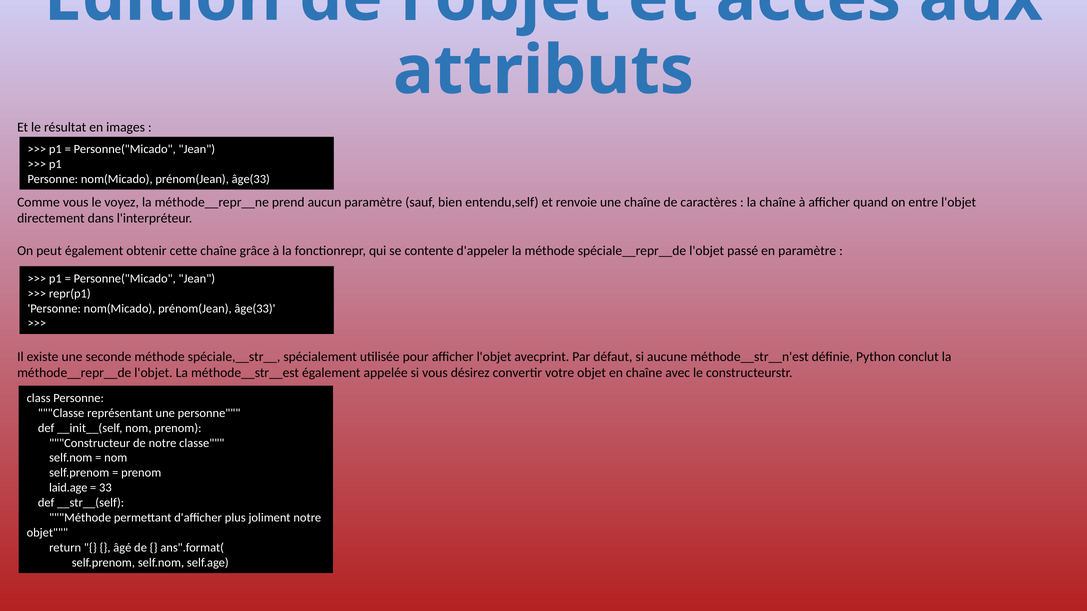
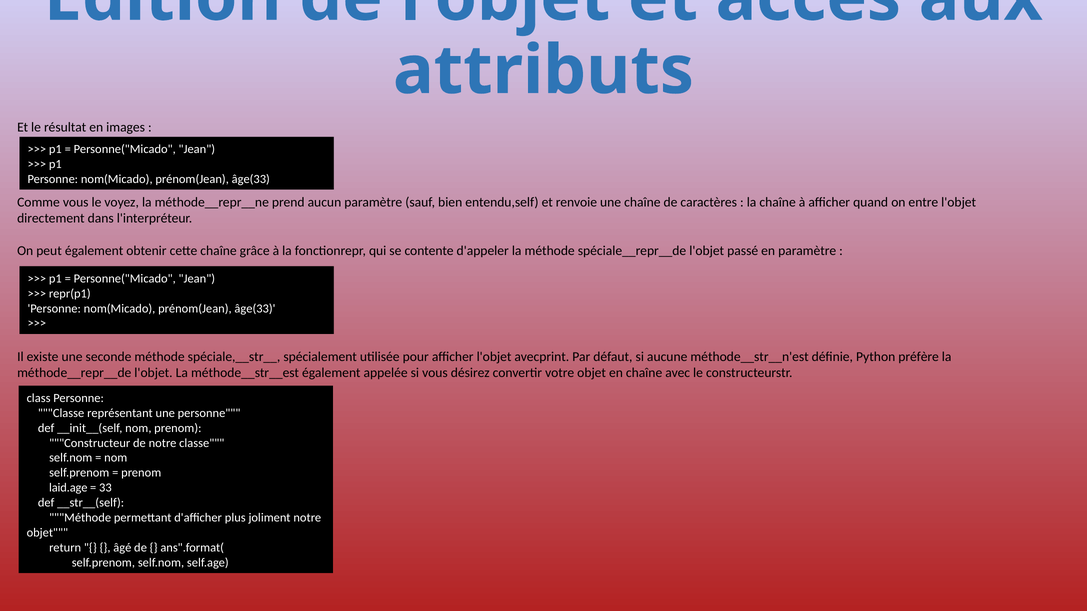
conclut: conclut -> préfère
